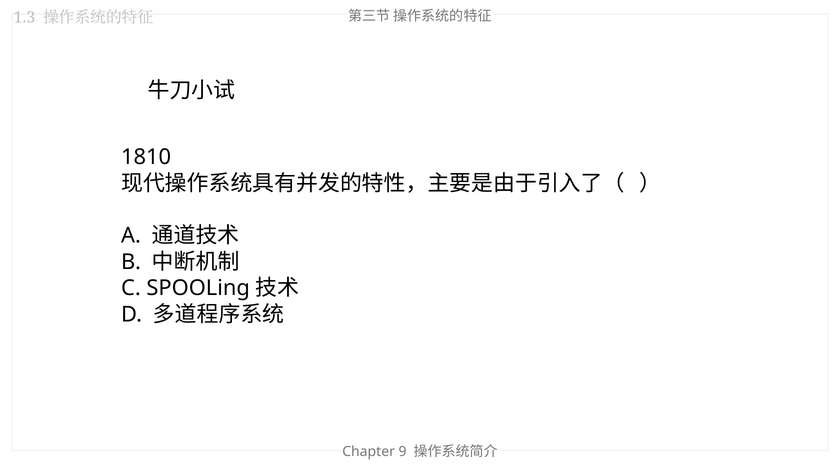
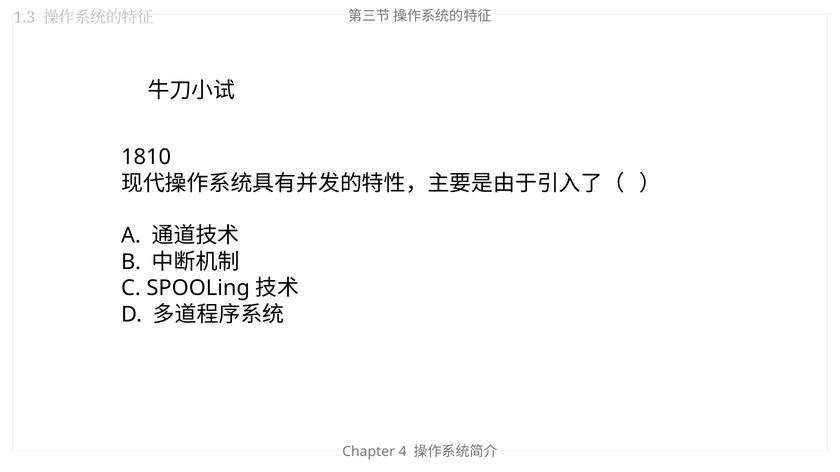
9: 9 -> 4
